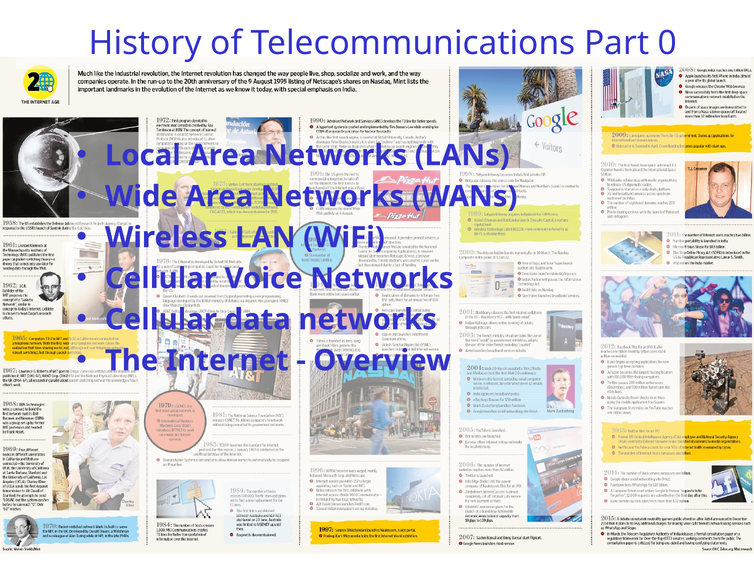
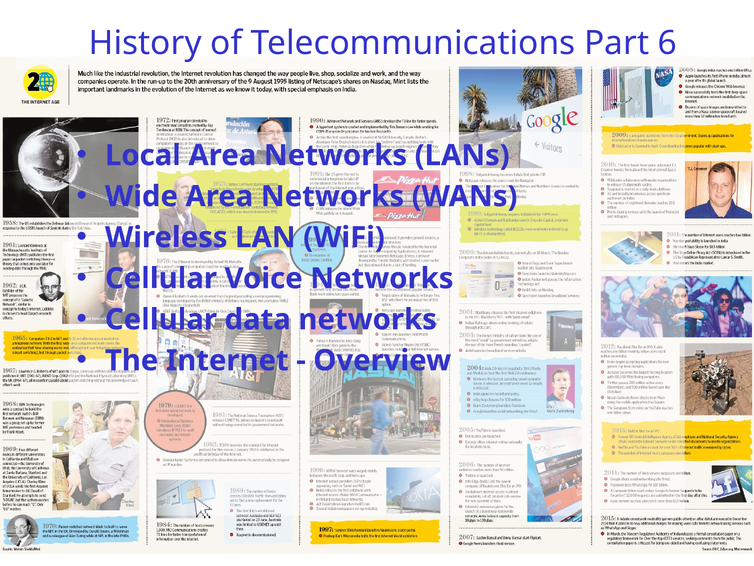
0: 0 -> 6
